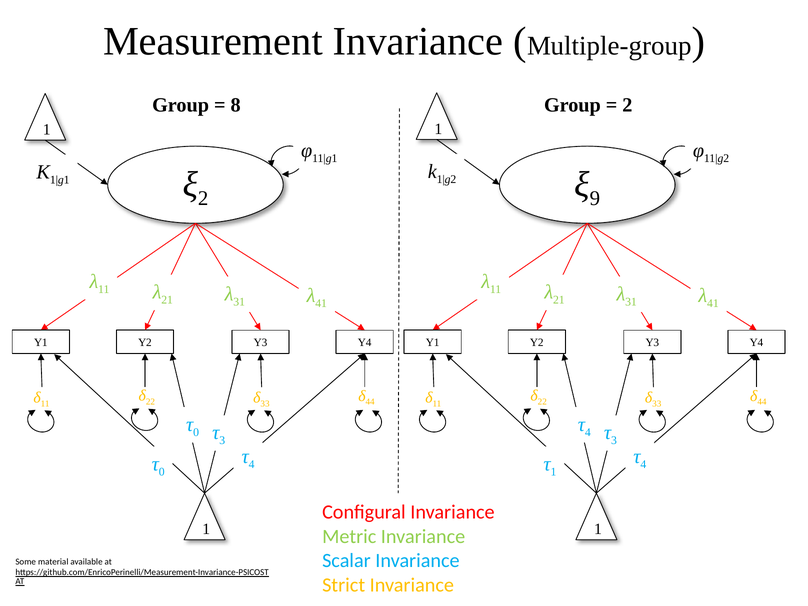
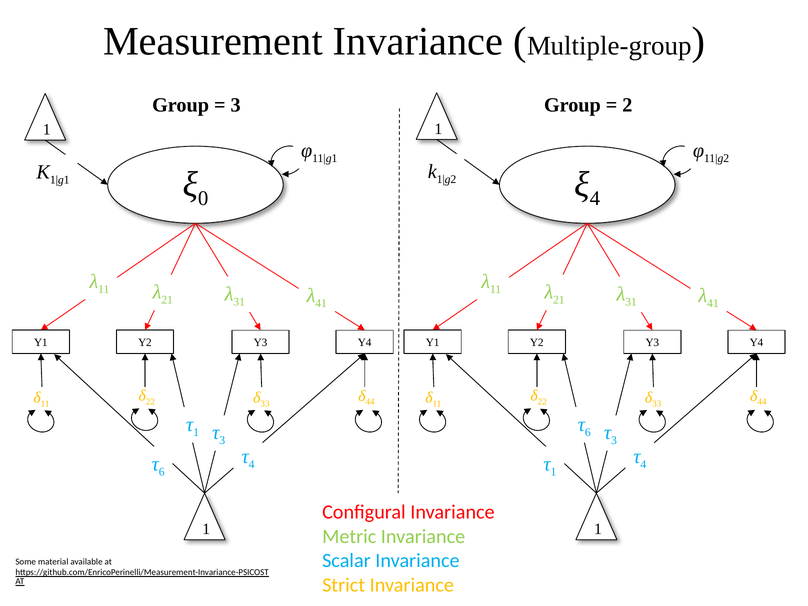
8 at (236, 105): 8 -> 3
2 at (203, 198): 2 -> 0
9 at (595, 198): 9 -> 4
0 at (196, 433): 0 -> 1
4 at (588, 433): 4 -> 6
0 at (162, 472): 0 -> 6
